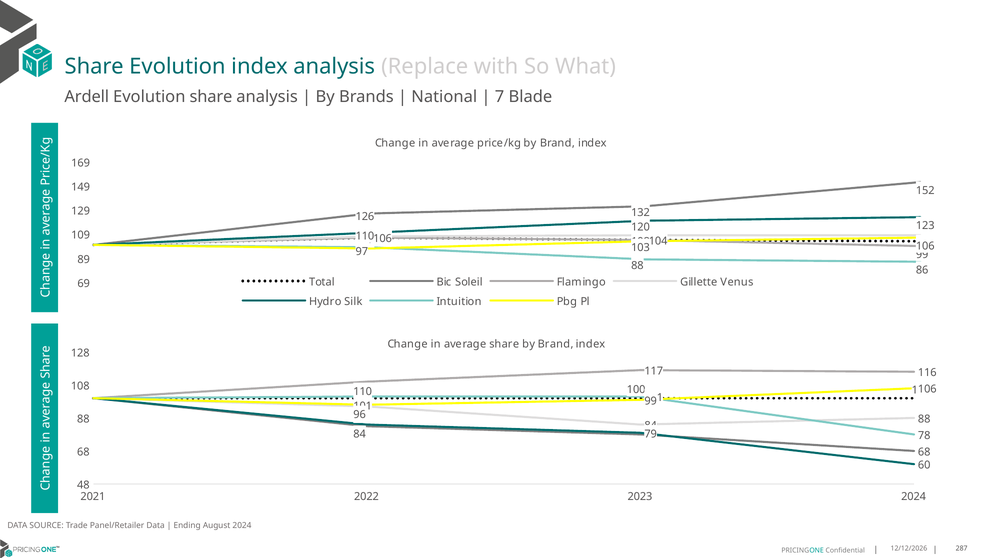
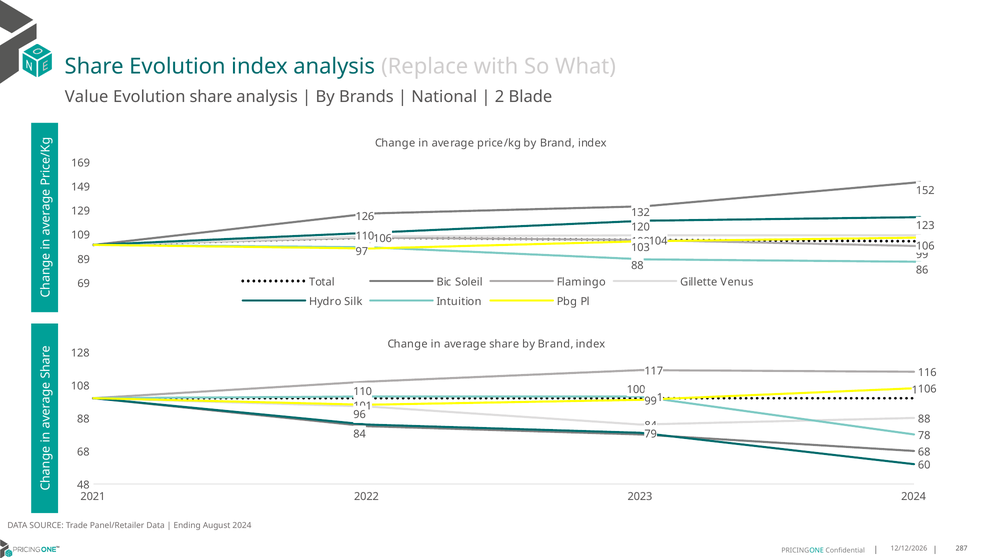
Ardell: Ardell -> Value
7: 7 -> 2
